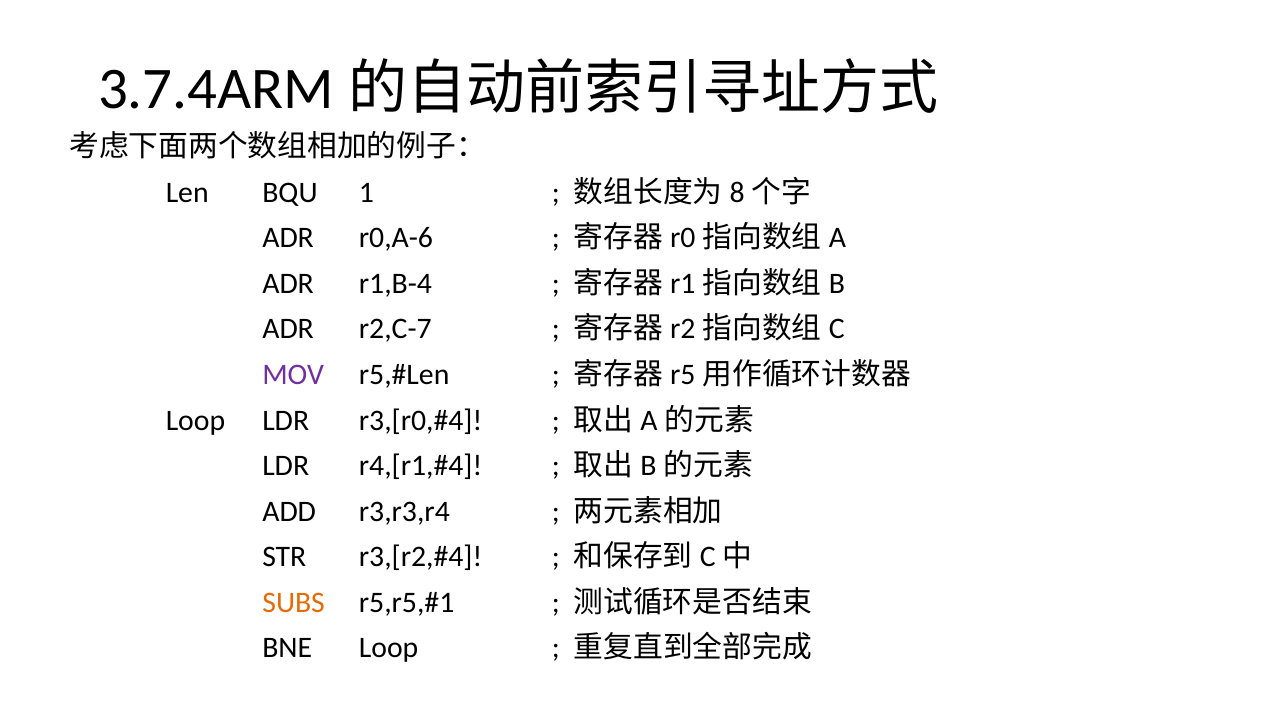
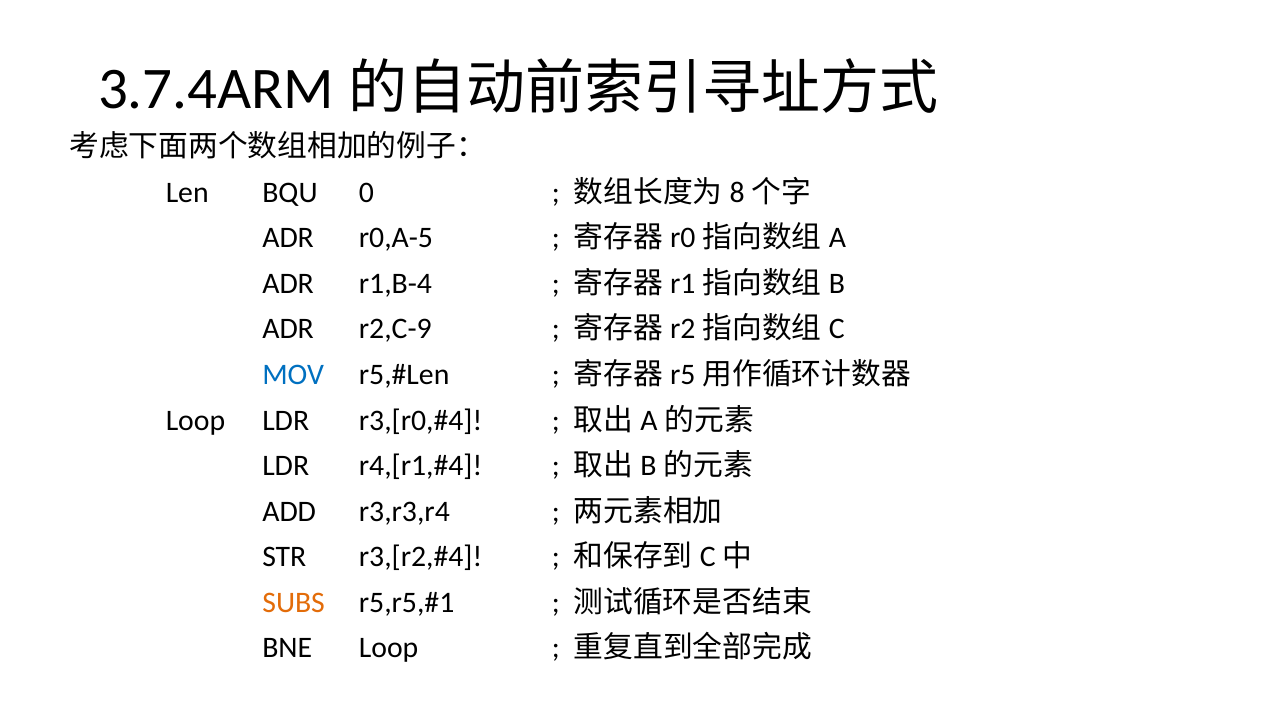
1: 1 -> 0
r0,A-6: r0,A-6 -> r0,A-5
r2,C-7: r2,C-7 -> r2,C-9
MOV colour: purple -> blue
